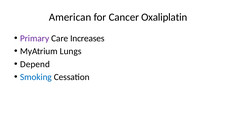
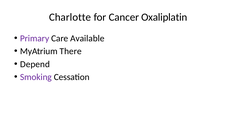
American: American -> Charlotte
Increases: Increases -> Available
Lungs: Lungs -> There
Smoking colour: blue -> purple
